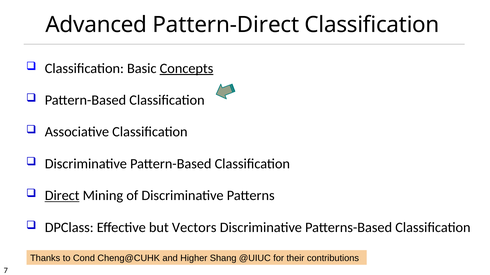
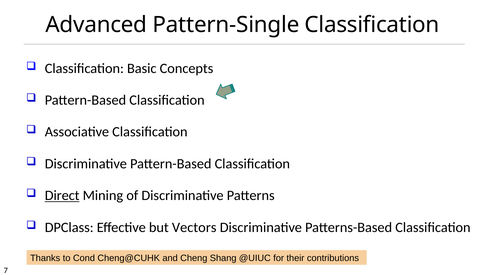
Pattern-Direct: Pattern-Direct -> Pattern-Single
Concepts underline: present -> none
Higher: Higher -> Cheng
